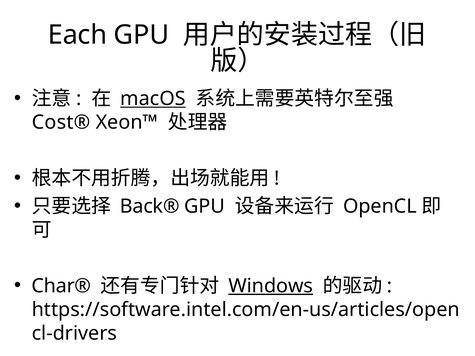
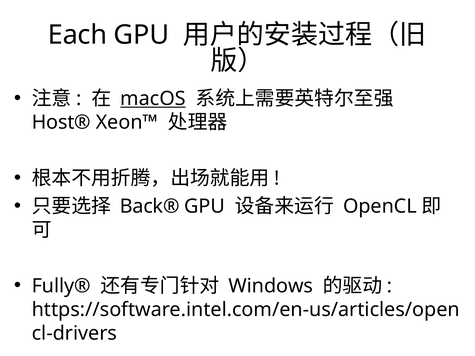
Cost®: Cost® -> Host®
Char®: Char® -> Fully®
Windows underline: present -> none
